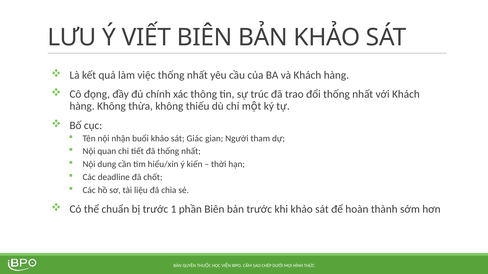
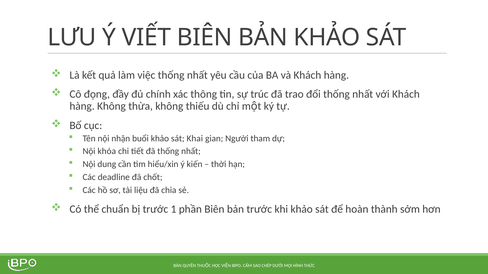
Giác: Giác -> Khai
quan: quan -> khóa
